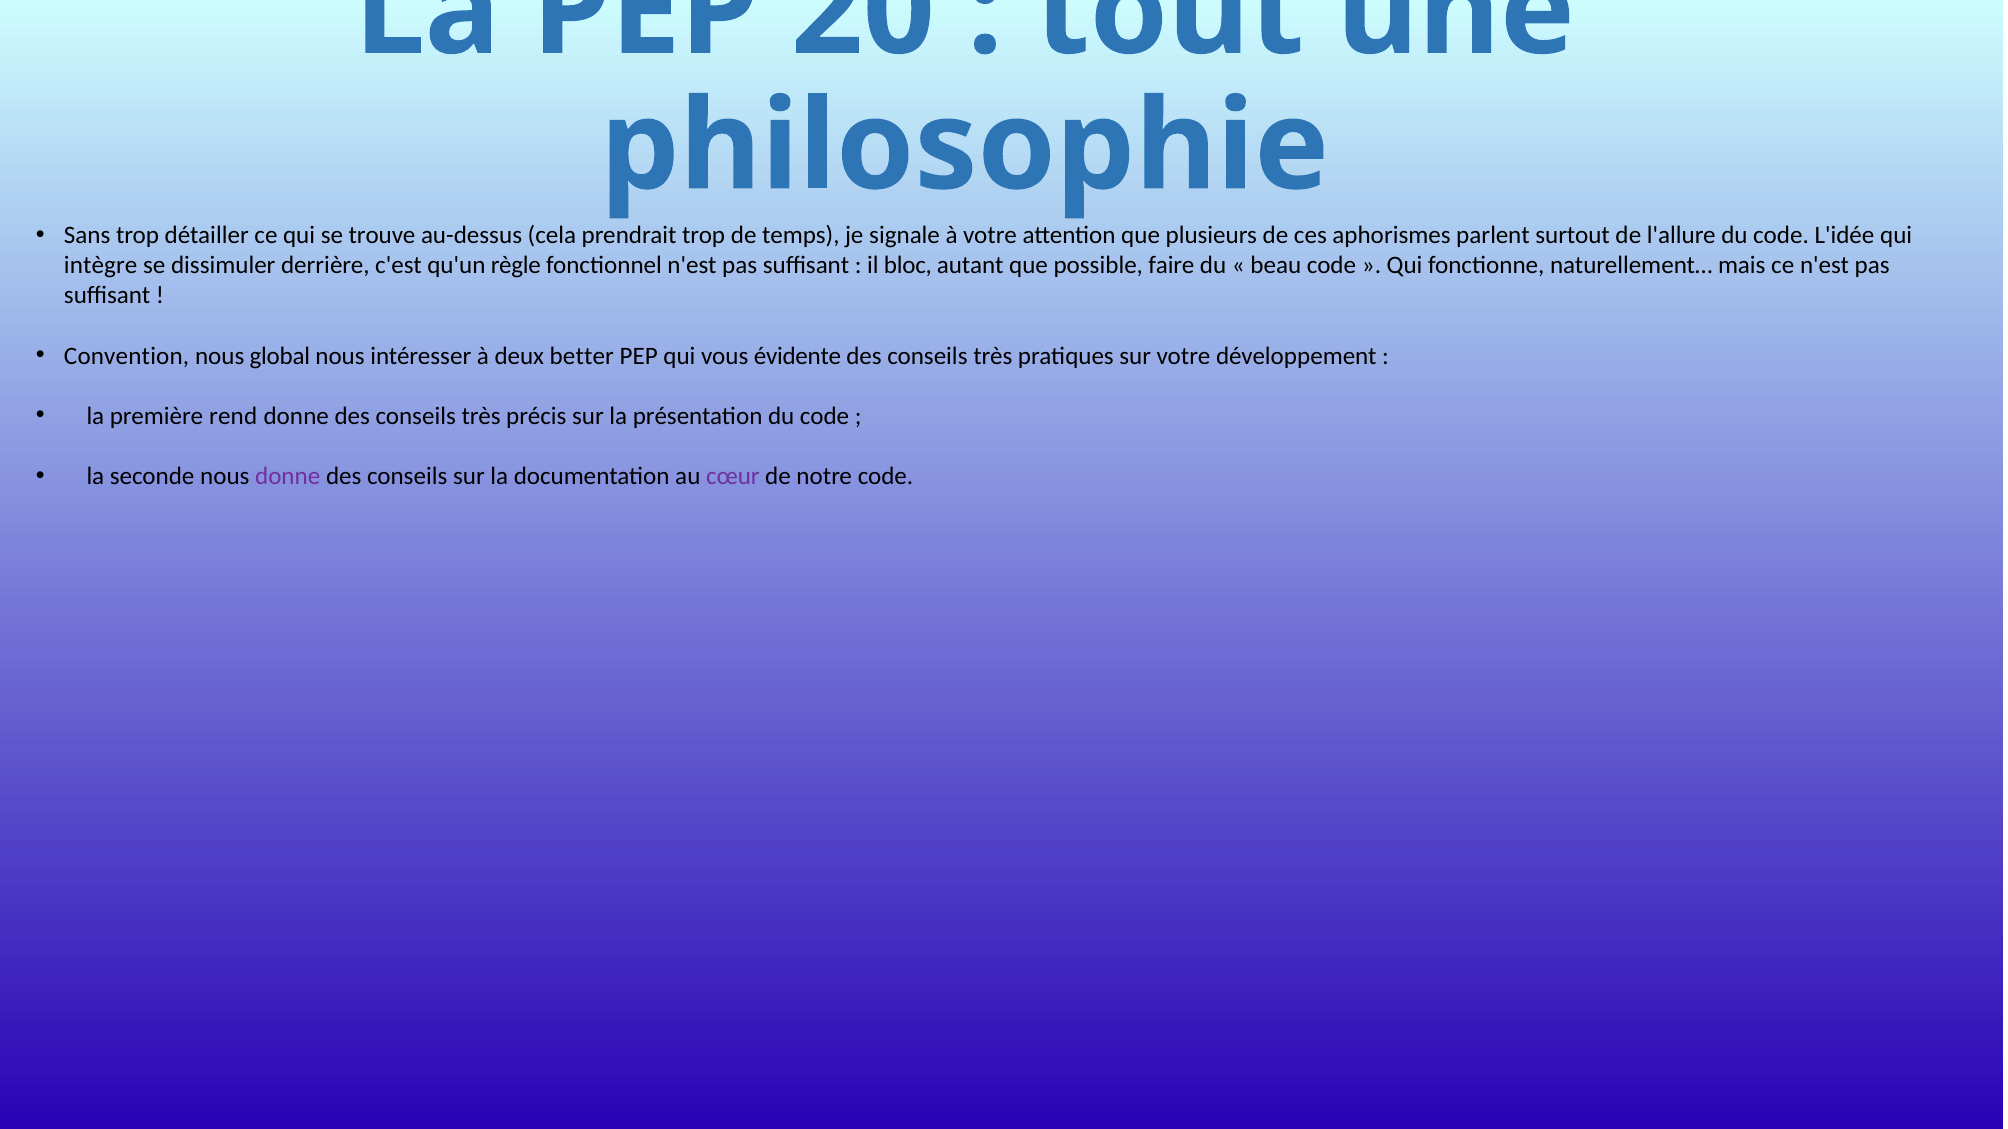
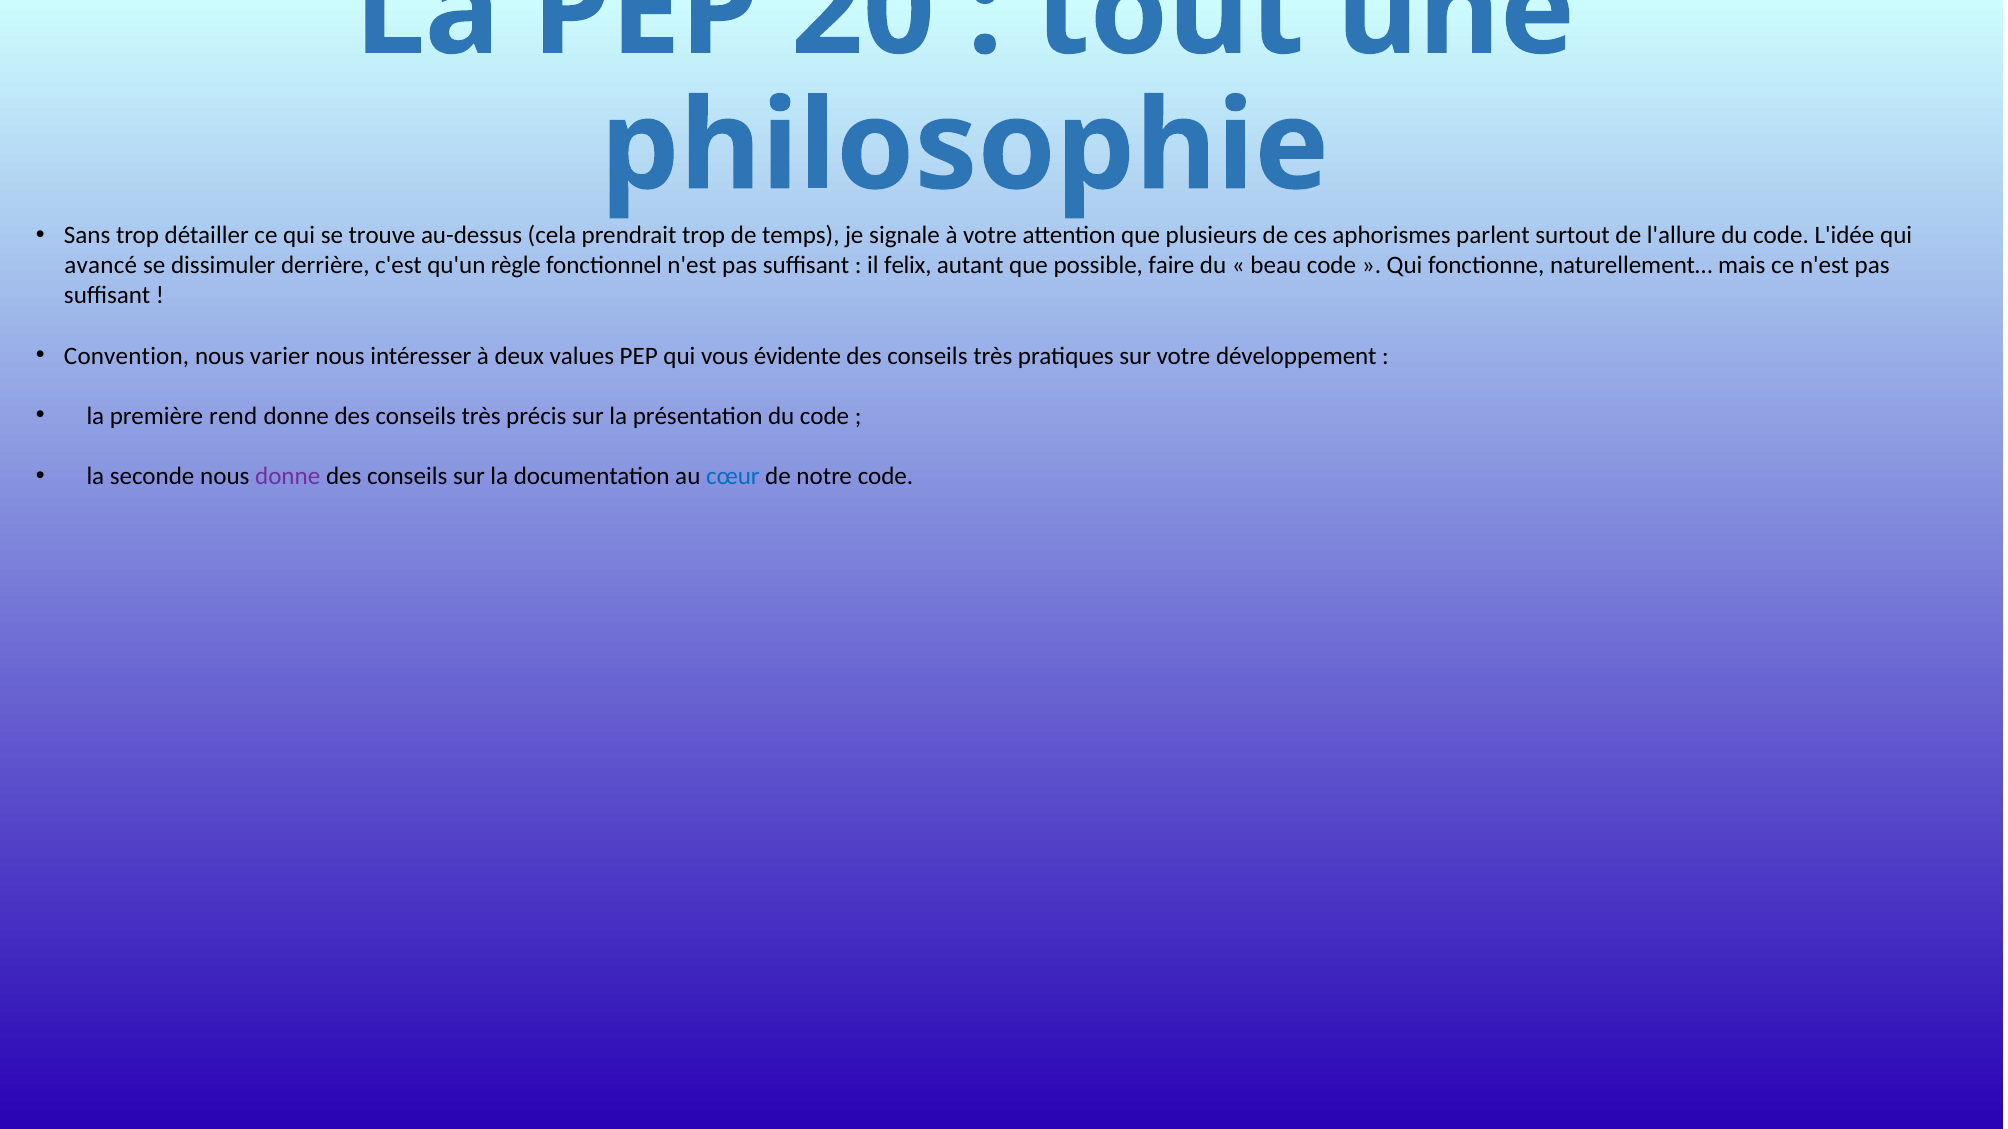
intègre: intègre -> avancé
bloc: bloc -> felix
global: global -> varier
better: better -> values
cœur colour: purple -> blue
